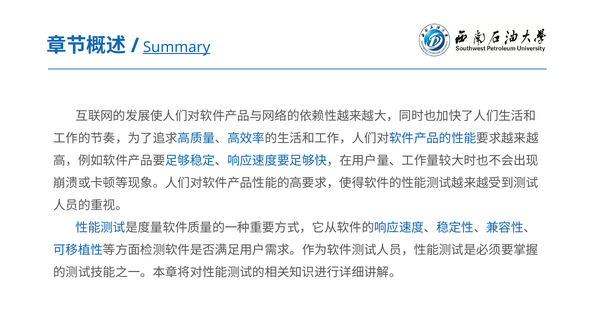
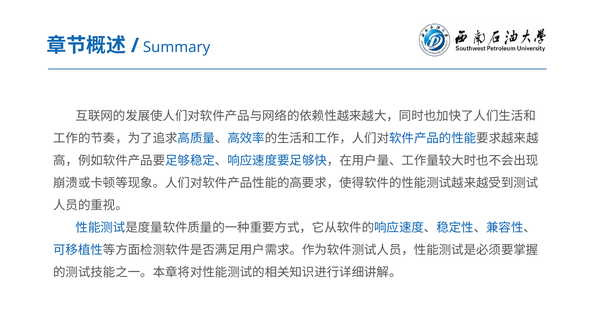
Summary underline: present -> none
